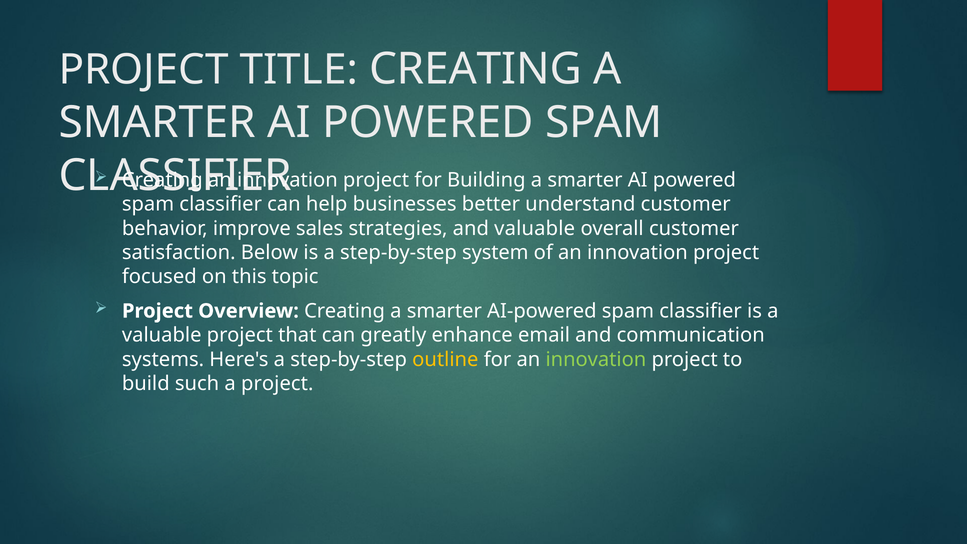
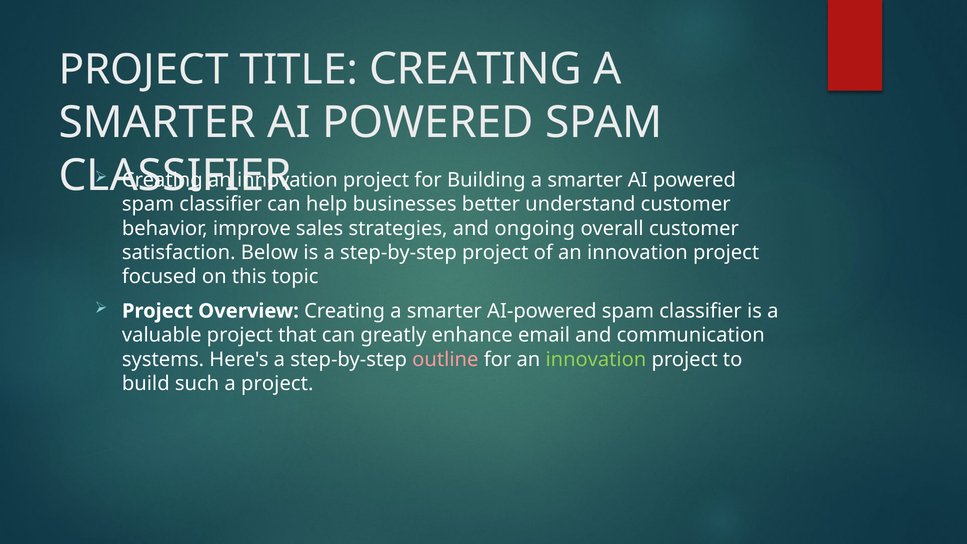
and valuable: valuable -> ongoing
step-by-step system: system -> project
outline colour: yellow -> pink
